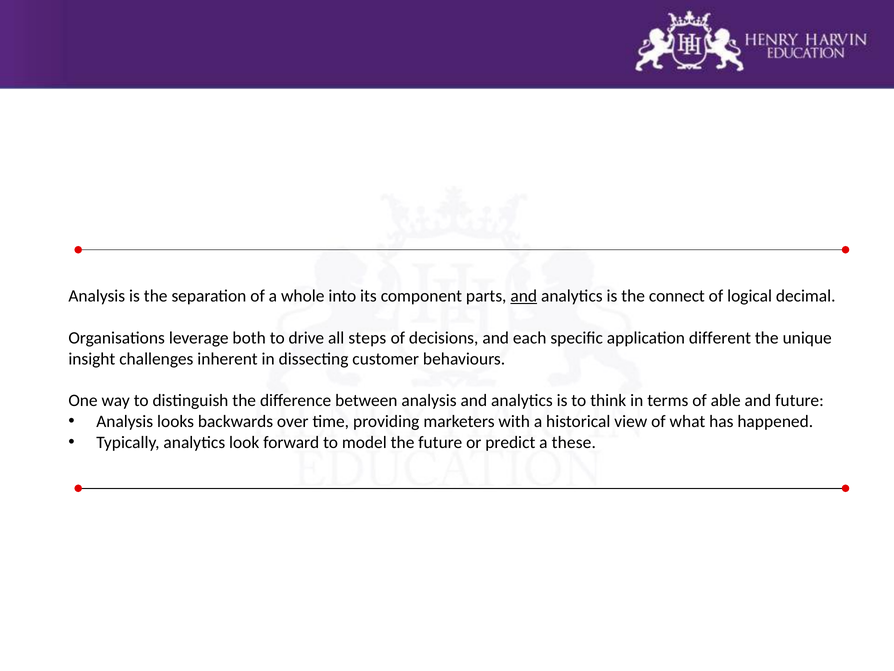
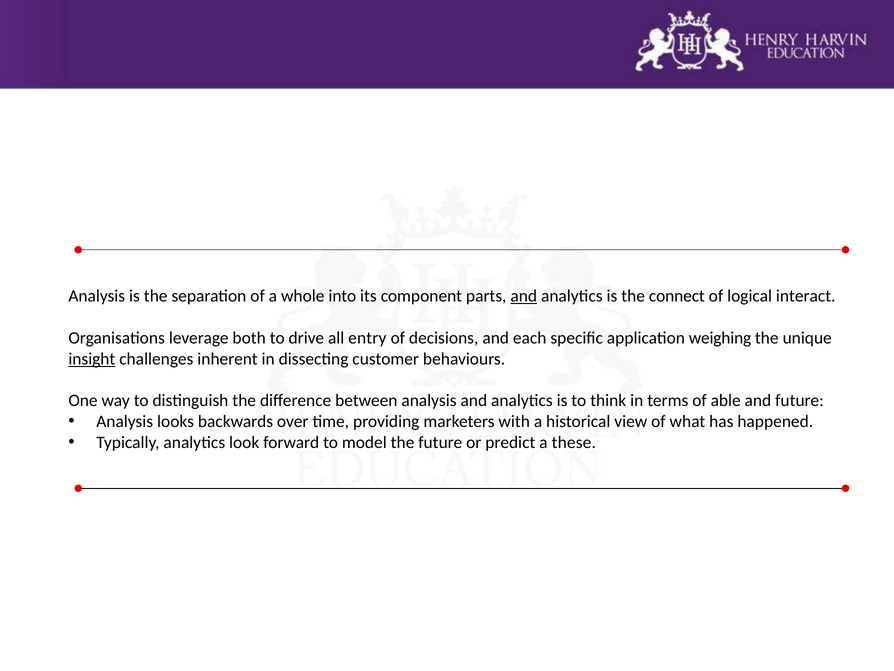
decimal: decimal -> interact
steps: steps -> entry
different: different -> weighing
insight underline: none -> present
